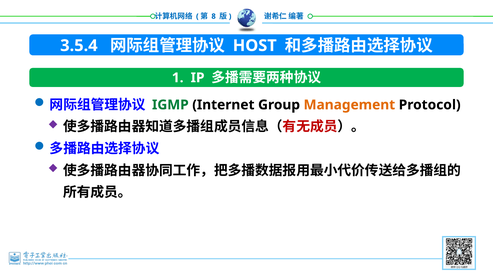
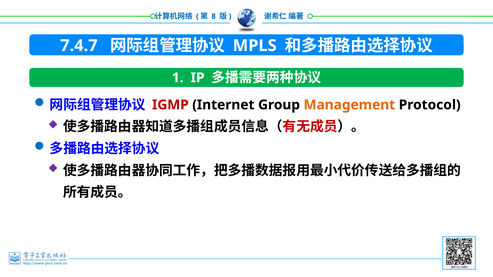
3.5.4: 3.5.4 -> 7.4.7
HOST: HOST -> MPLS
IGMP colour: green -> red
